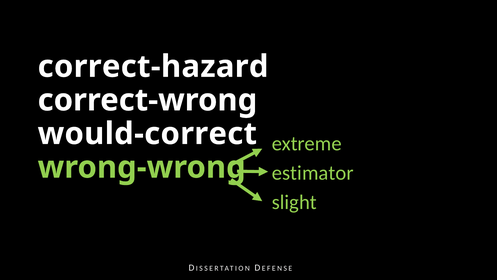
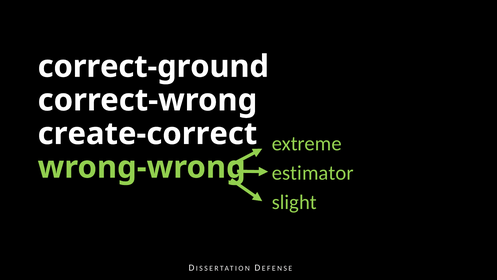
correct-hazard: correct-hazard -> correct-ground
would-correct: would-correct -> create-correct
